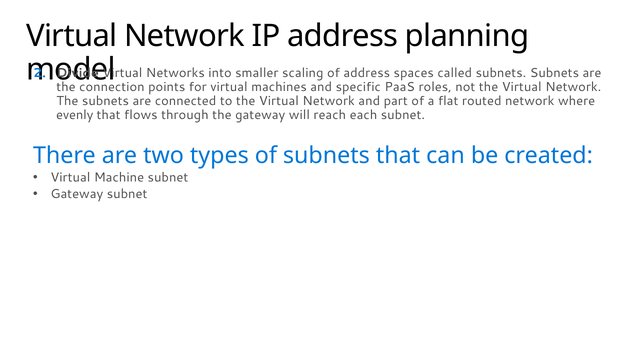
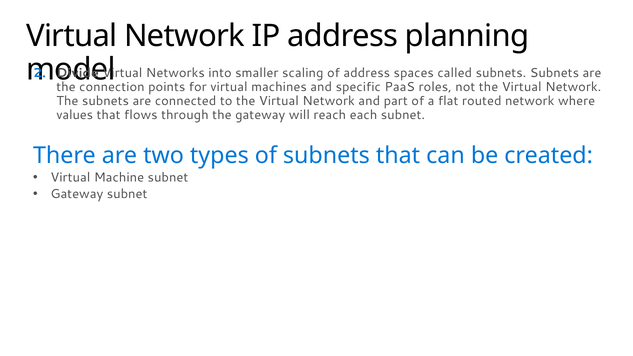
evenly: evenly -> values
